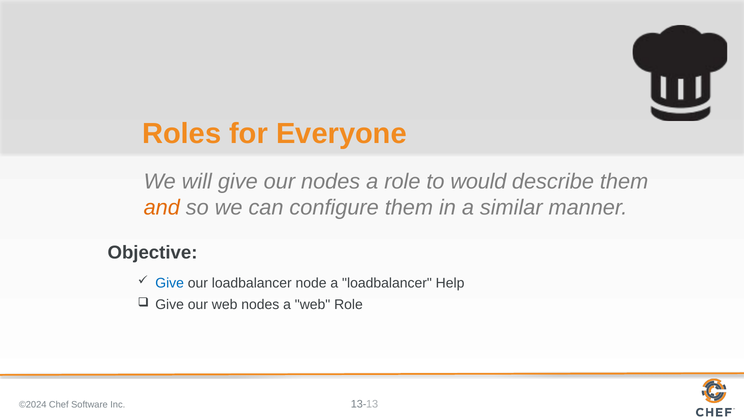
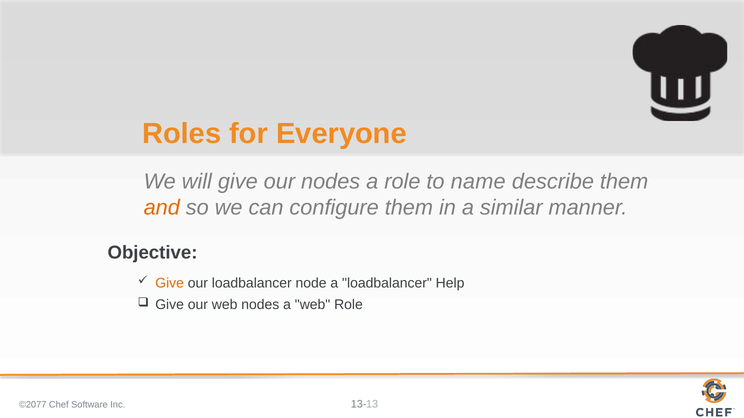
would: would -> name
Give at (170, 283) colour: blue -> orange
©2024: ©2024 -> ©2077
